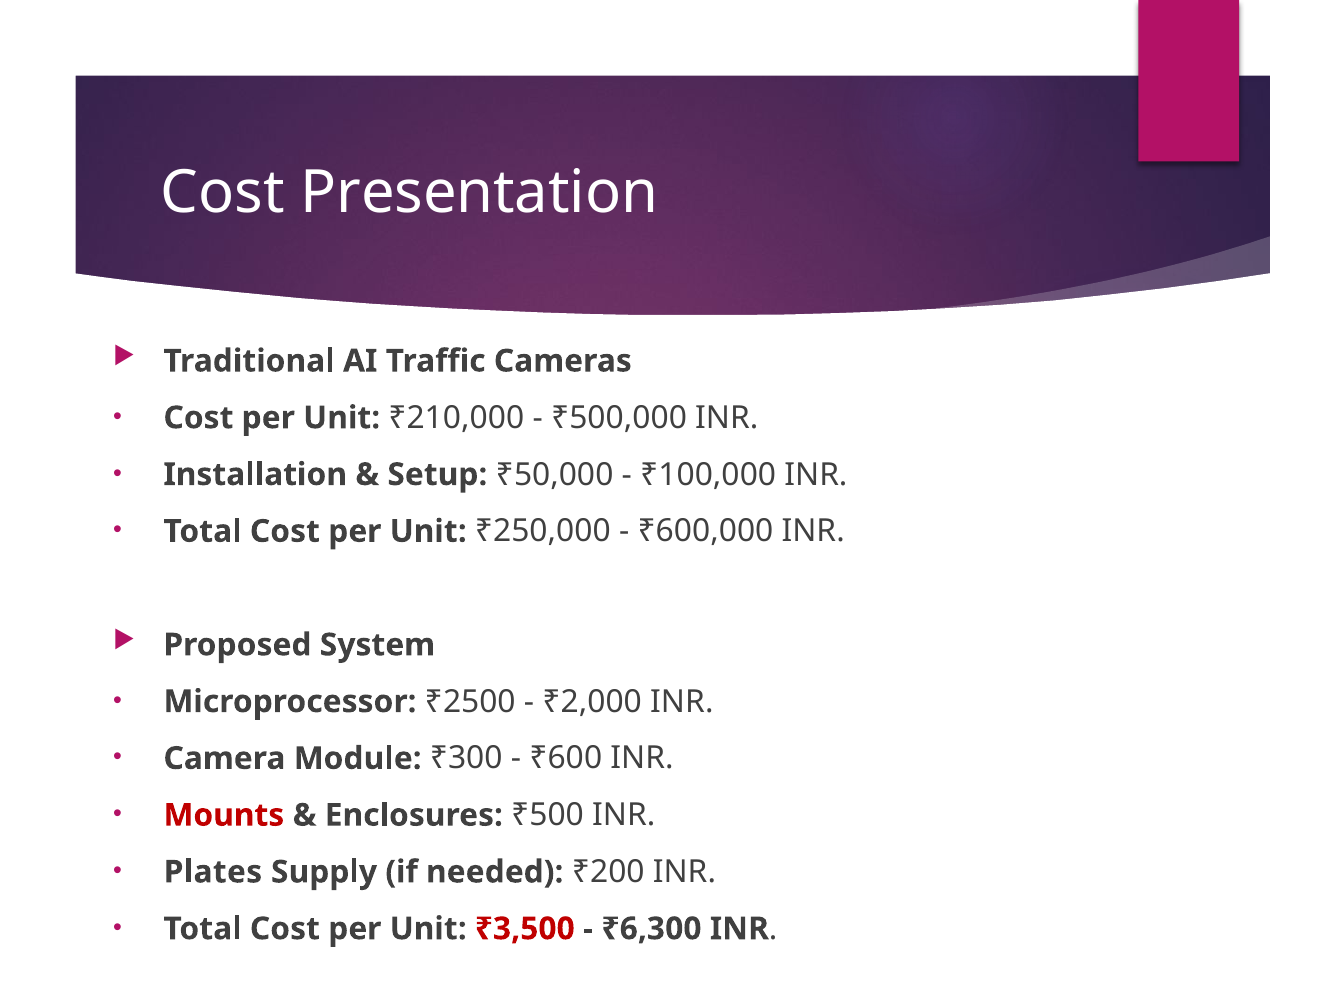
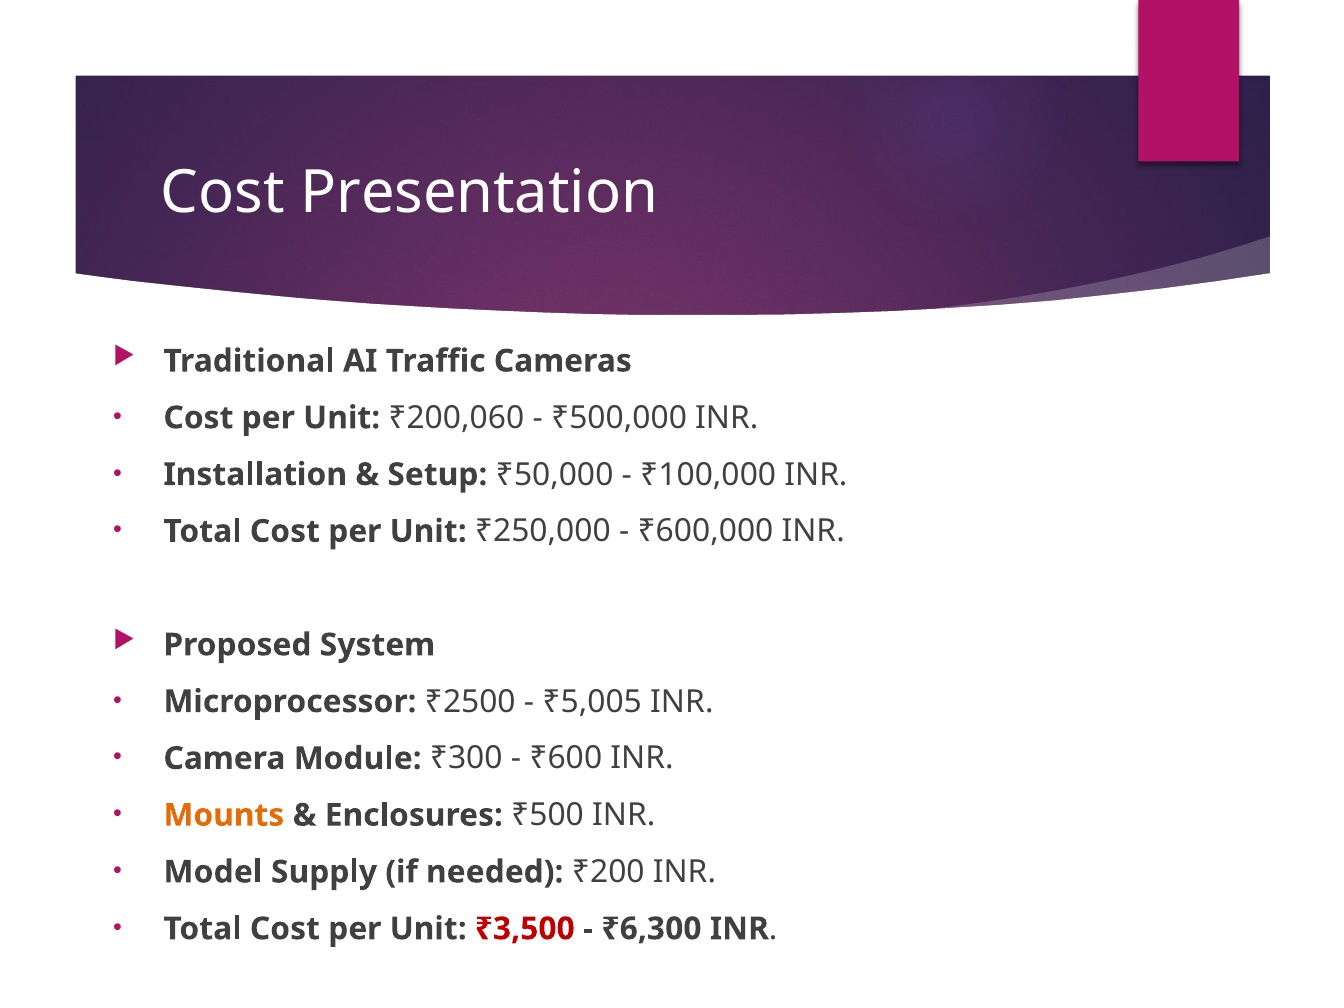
₹210,000: ₹210,000 -> ₹200,060
₹2,000: ₹2,000 -> ₹5,005
Mounts colour: red -> orange
Plates: Plates -> Model
